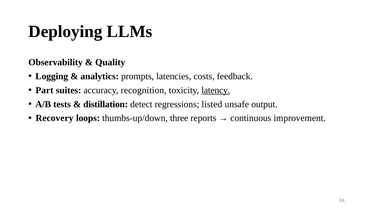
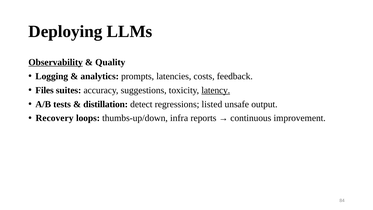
Observability underline: none -> present
Part: Part -> Files
recognition: recognition -> suggestions
three: three -> infra
